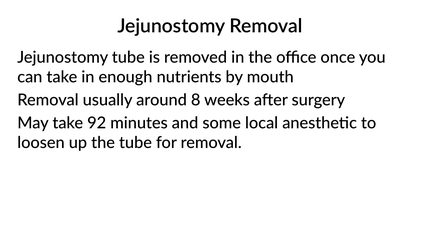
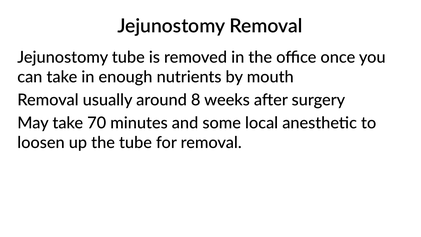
92: 92 -> 70
